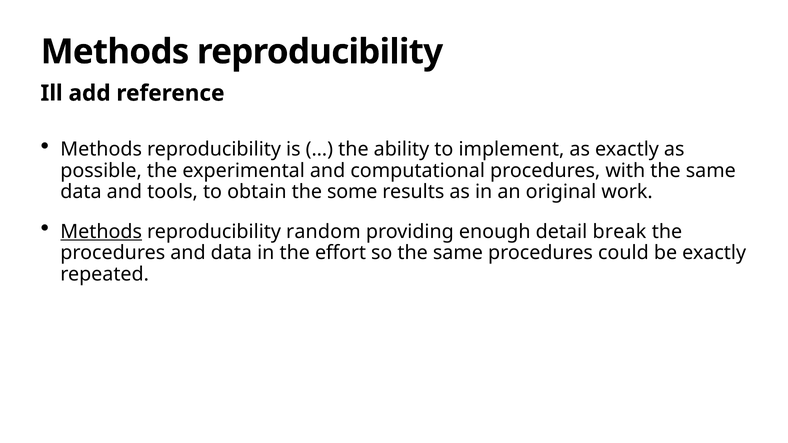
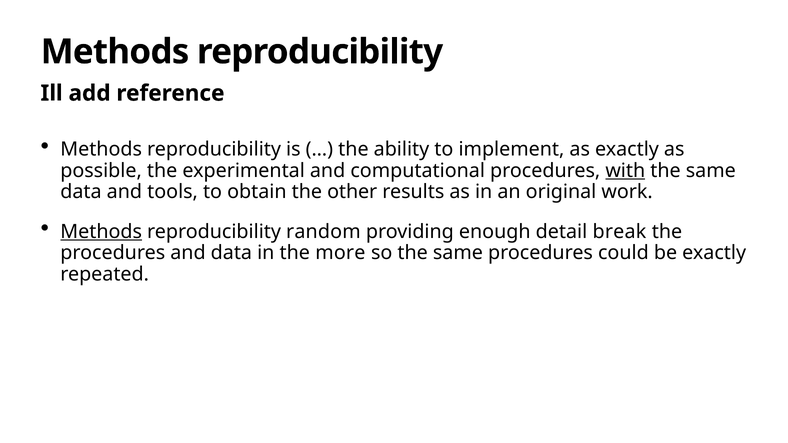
with underline: none -> present
some: some -> other
effort: effort -> more
